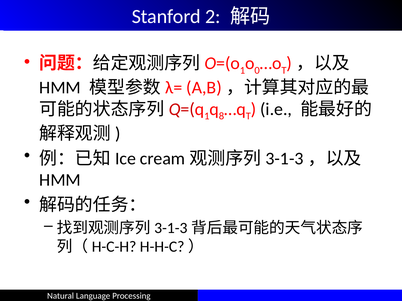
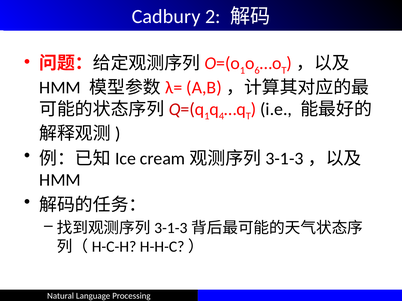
Stanford: Stanford -> Cadbury
0: 0 -> 6
8: 8 -> 4
